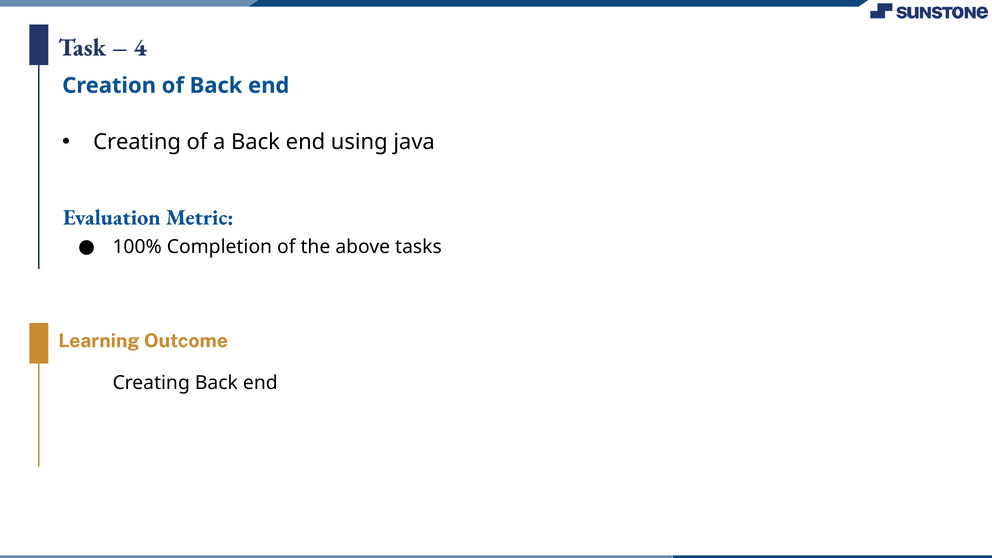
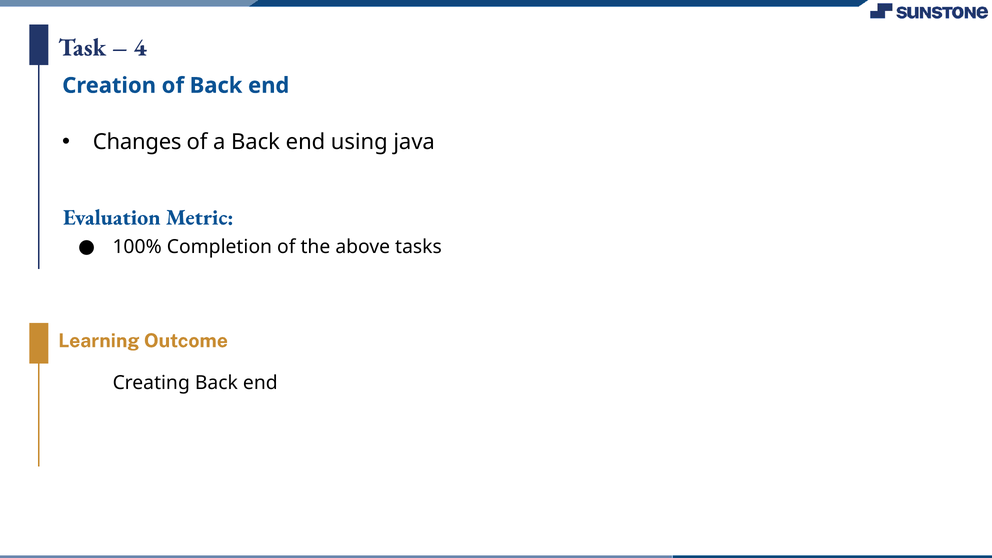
Creating at (137, 142): Creating -> Changes
